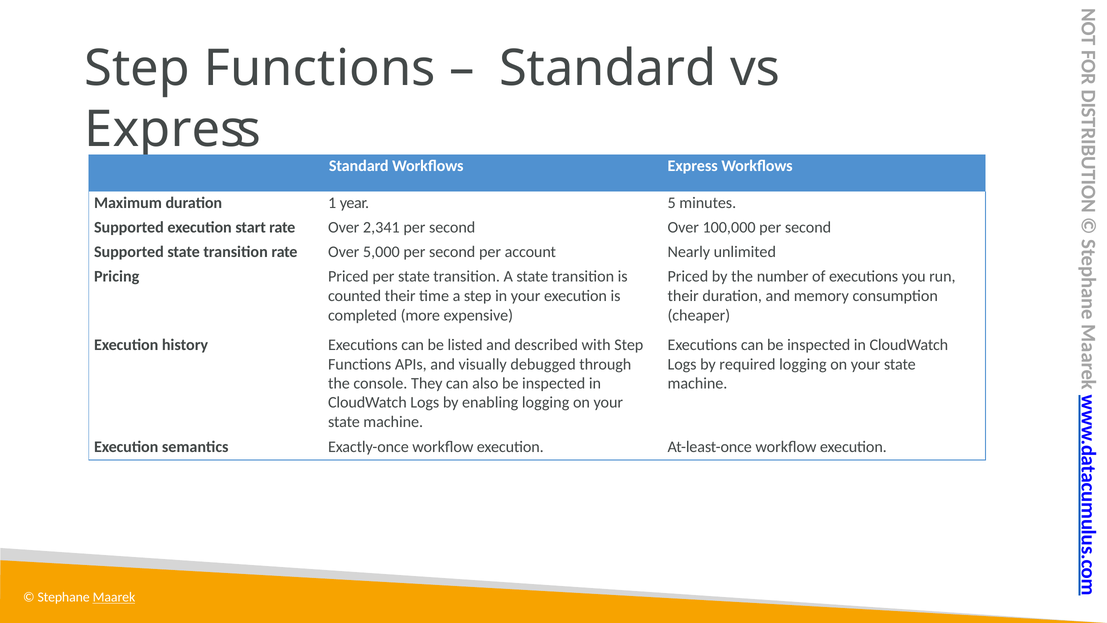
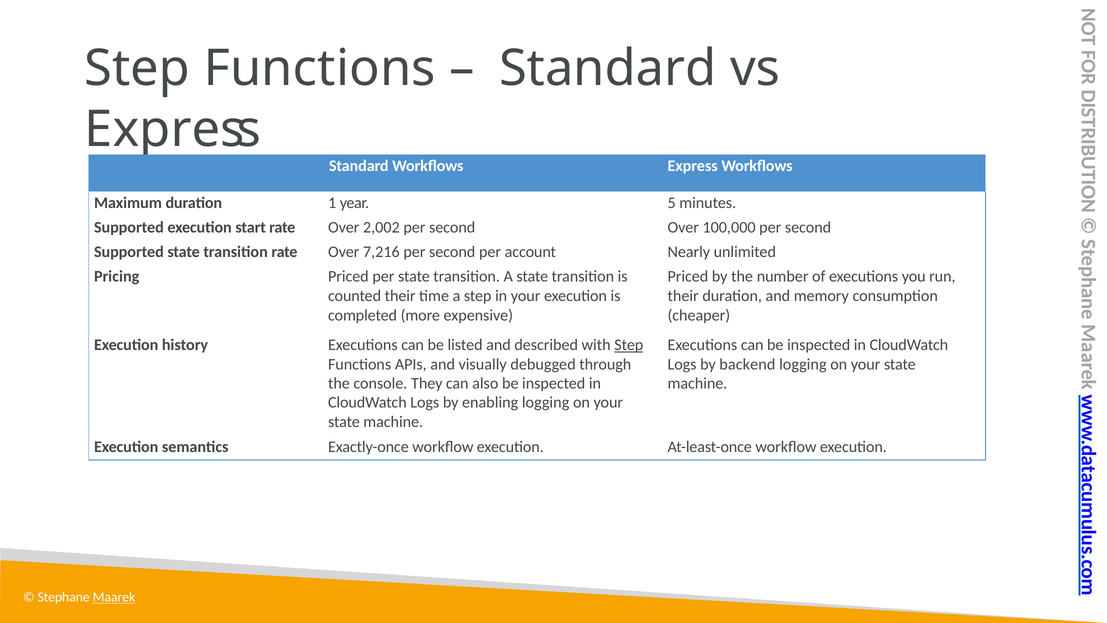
2,341: 2,341 -> 2,002
5,000: 5,000 -> 7,216
Step at (629, 345) underline: none -> present
required: required -> backend
